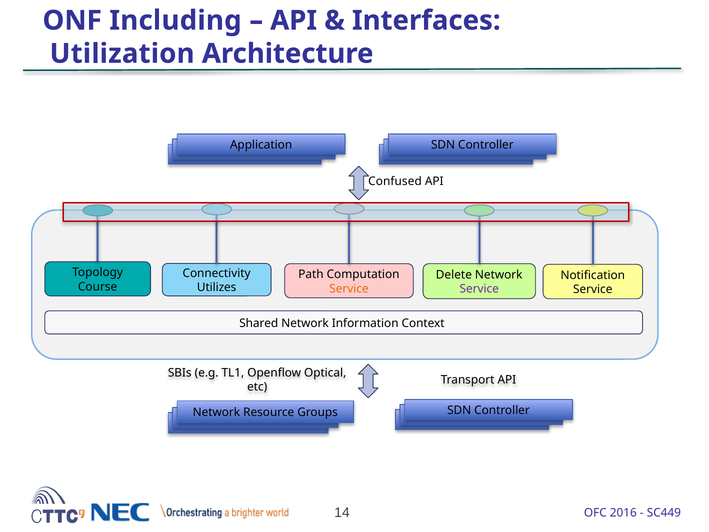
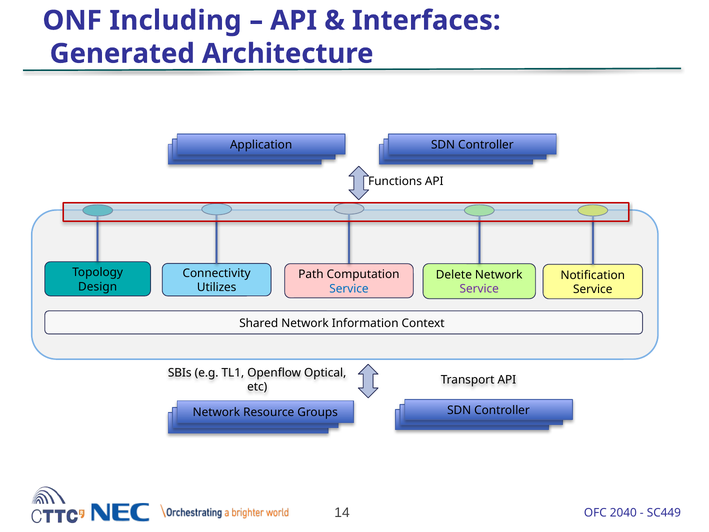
Utilization: Utilization -> Generated
Confused: Confused -> Functions
Course: Course -> Design
Service at (349, 289) colour: orange -> blue
2016: 2016 -> 2040
